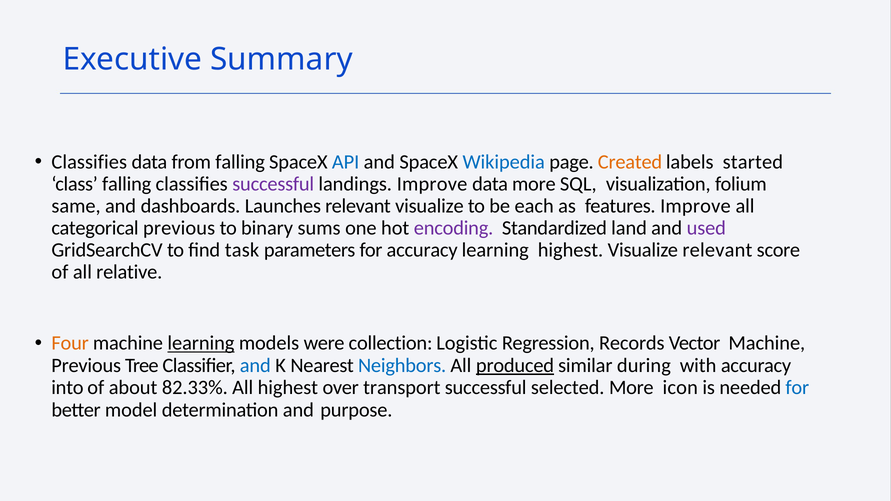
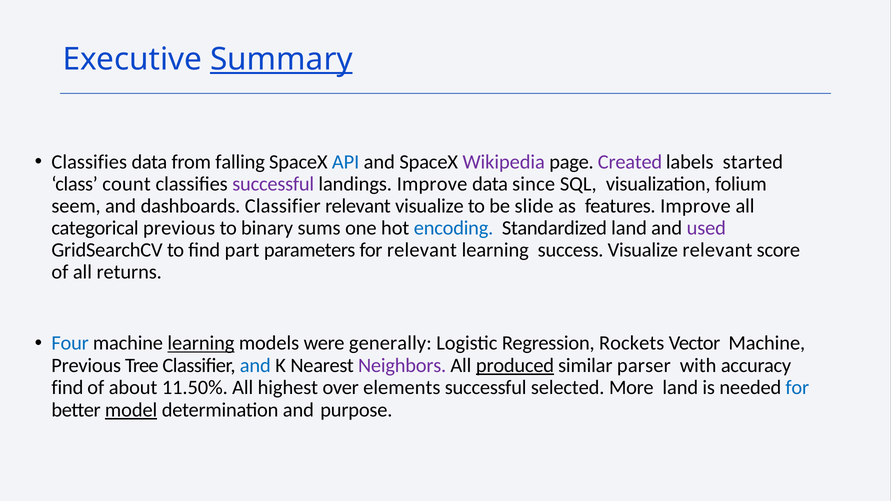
Summary underline: none -> present
Wikipedia colour: blue -> purple
Created colour: orange -> purple
class falling: falling -> count
data more: more -> since
same: same -> seem
dashboards Launches: Launches -> Classifier
each: each -> slide
encoding colour: purple -> blue
task: task -> part
for accuracy: accuracy -> relevant
learning highest: highest -> success
relative: relative -> returns
Four colour: orange -> blue
collection: collection -> generally
Records: Records -> Rockets
Neighbors colour: blue -> purple
during: during -> parser
into at (67, 388): into -> find
82.33%: 82.33% -> 11.50%
transport: transport -> elements
More icon: icon -> land
model underline: none -> present
